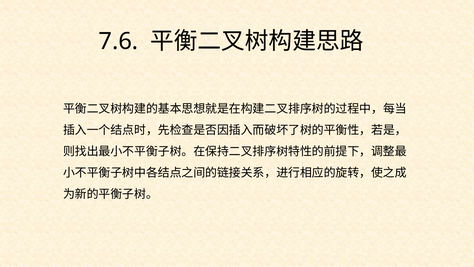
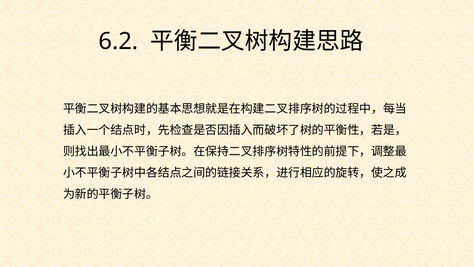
7.6: 7.6 -> 6.2
